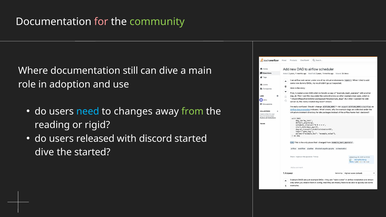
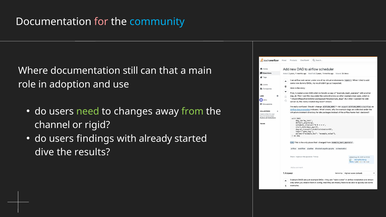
community colour: light green -> light blue
can dive: dive -> that
need colour: light blue -> light green
reading: reading -> channel
released: released -> findings
discord: discord -> already
the started: started -> results
